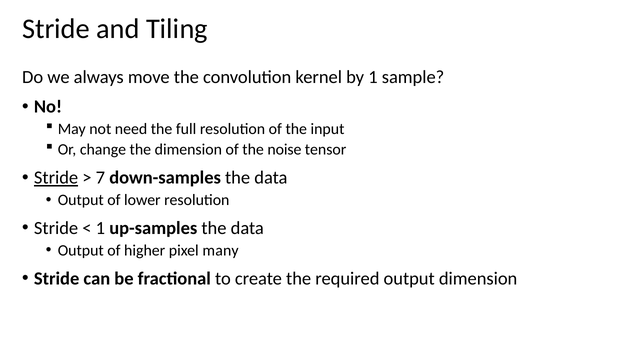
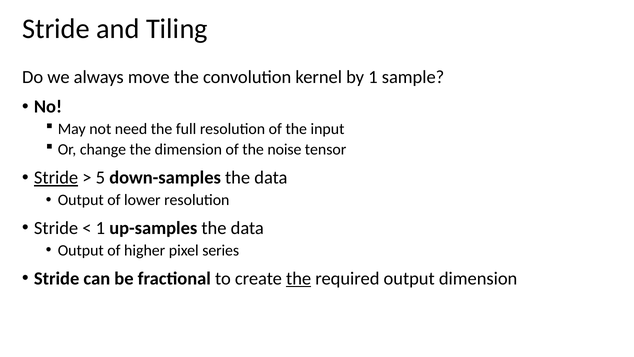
7: 7 -> 5
many: many -> series
the at (299, 278) underline: none -> present
